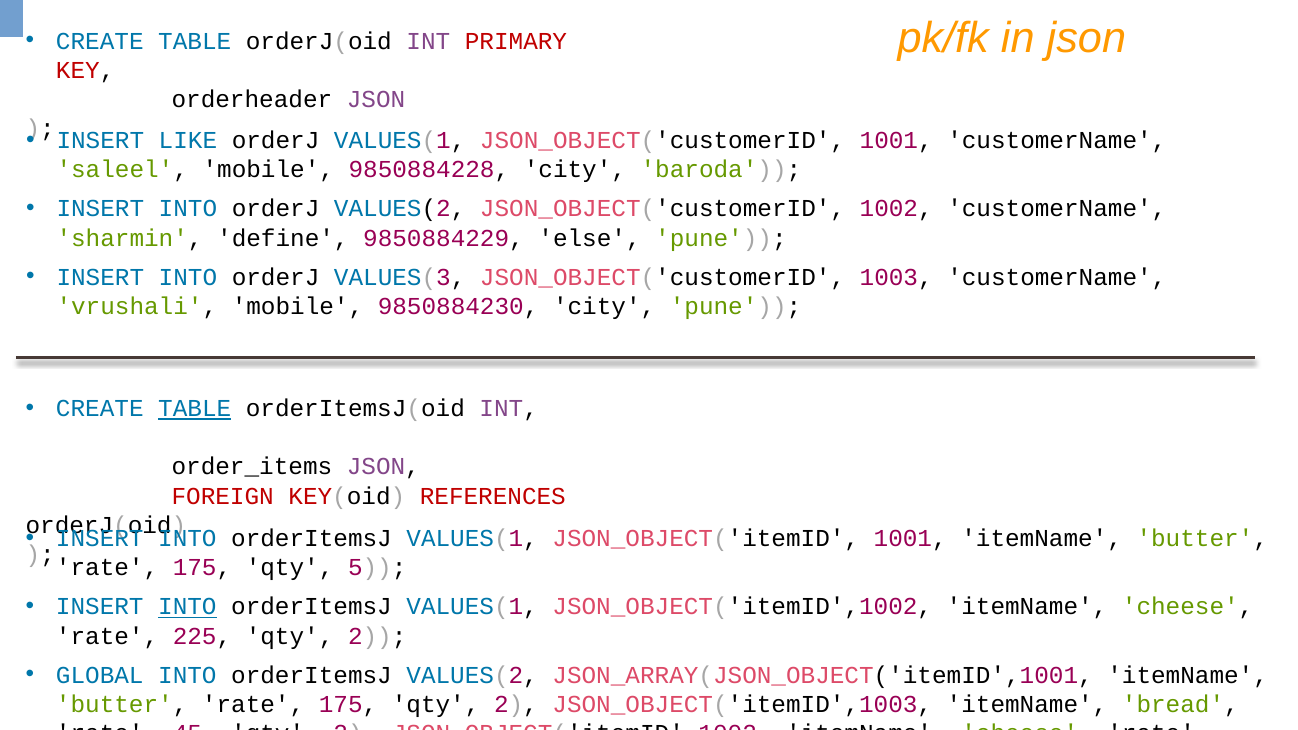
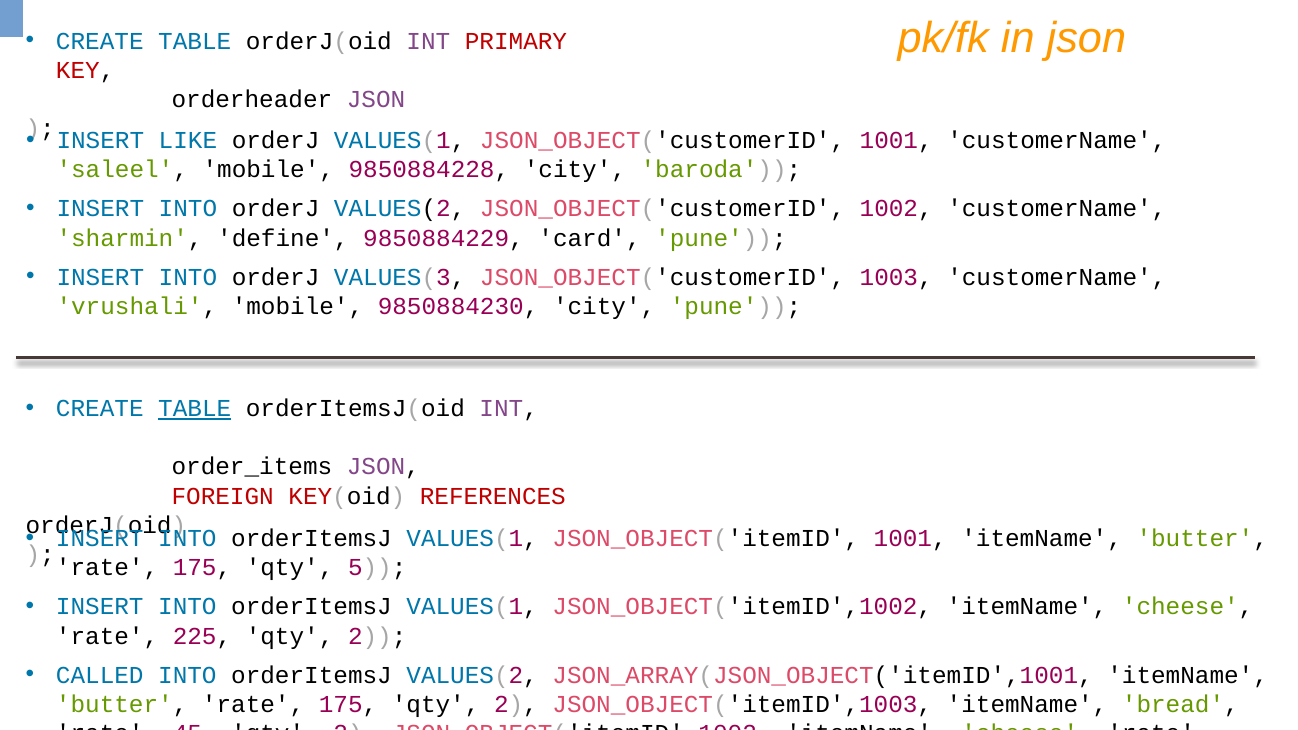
else: else -> card
INTO at (187, 607) underline: present -> none
GLOBAL: GLOBAL -> CALLED
